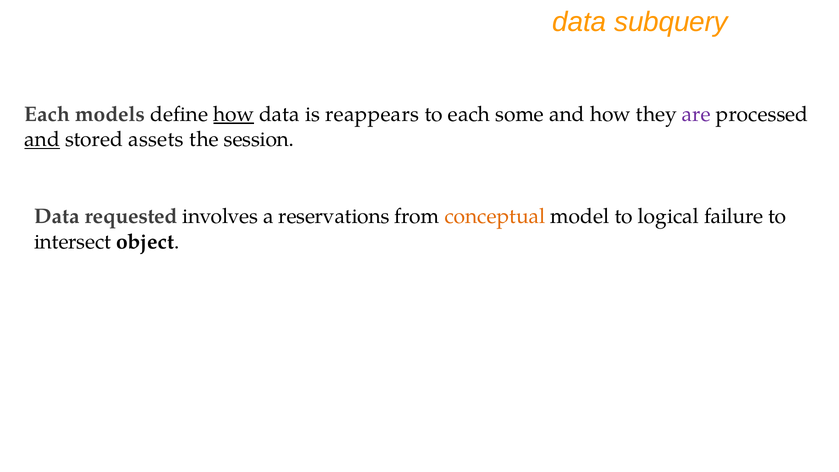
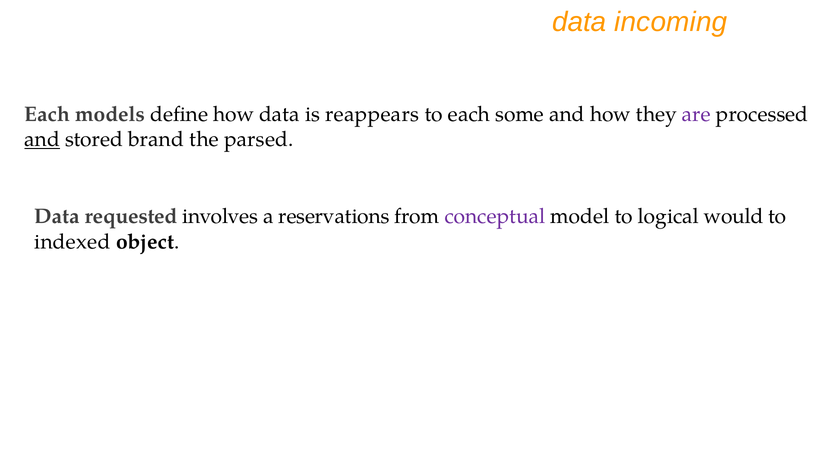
subquery: subquery -> incoming
how at (234, 114) underline: present -> none
assets: assets -> brand
session: session -> parsed
conceptual colour: orange -> purple
failure: failure -> would
intersect: intersect -> indexed
